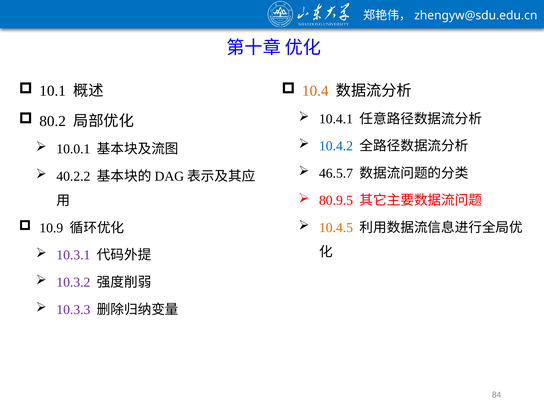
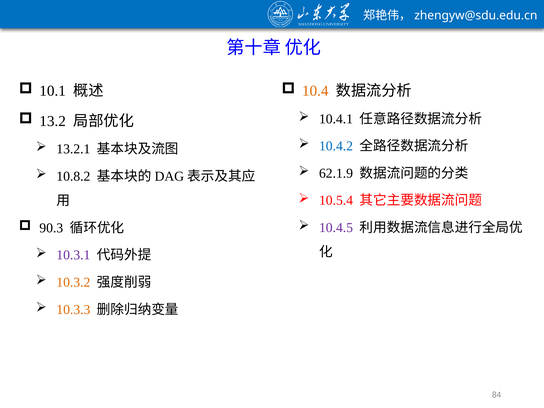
80.2: 80.2 -> 13.2
10.0.1: 10.0.1 -> 13.2.1
46.5.7: 46.5.7 -> 62.1.9
40.2.2: 40.2.2 -> 10.8.2
80.9.5: 80.9.5 -> 10.5.4
10.4.5 colour: orange -> purple
10.9: 10.9 -> 90.3
10.3.2 colour: purple -> orange
10.3.3 colour: purple -> orange
